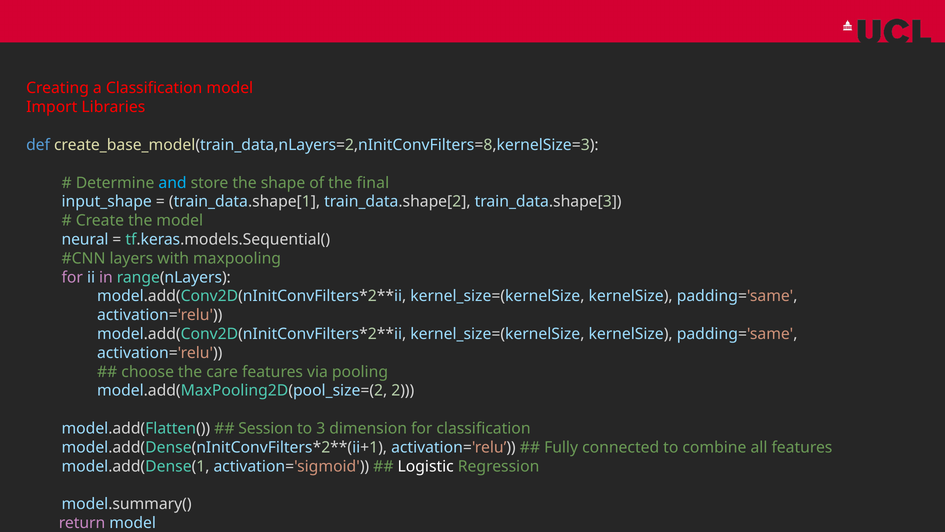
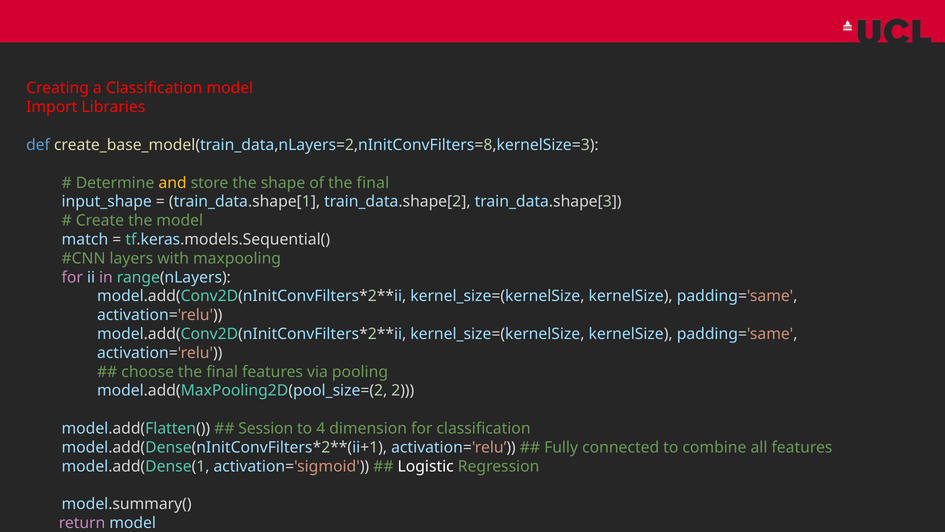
and colour: light blue -> yellow
neural: neural -> match
choose the care: care -> final
3: 3 -> 4
